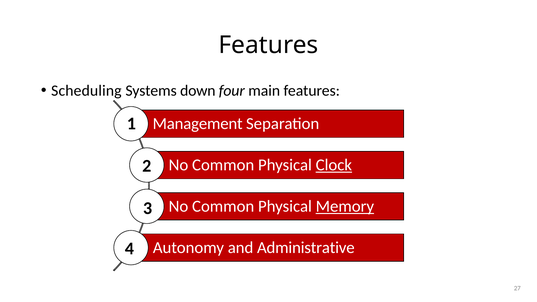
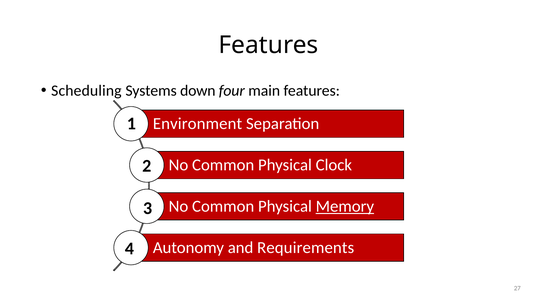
Management: Management -> Environment
Clock underline: present -> none
Administrative: Administrative -> Requirements
